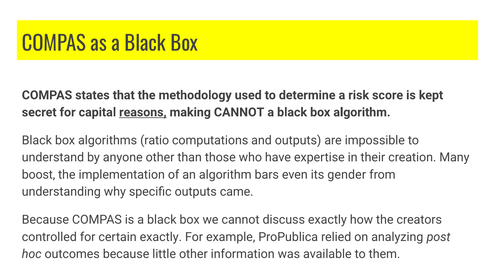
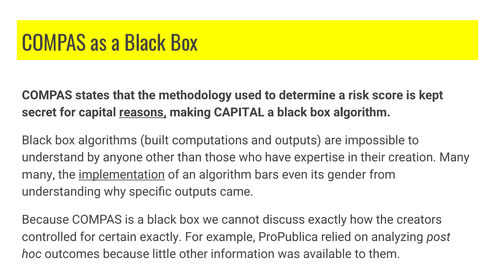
making CANNOT: CANNOT -> CAPITAL
ratio: ratio -> built
boost at (39, 174): boost -> many
implementation underline: none -> present
